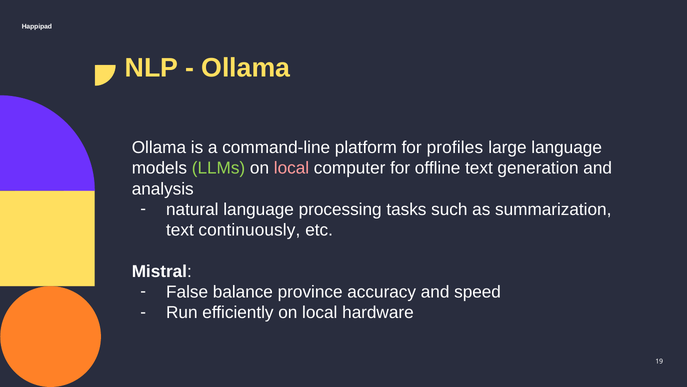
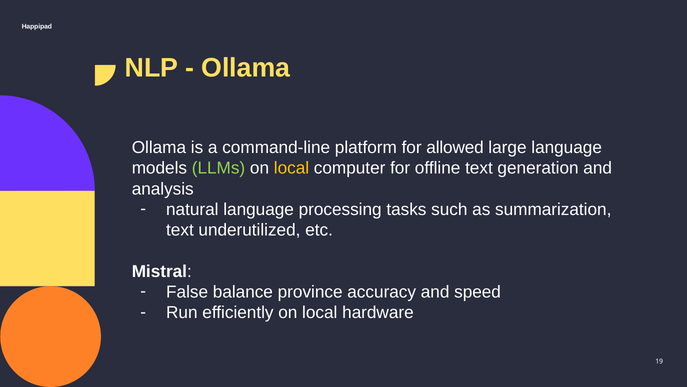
profiles: profiles -> allowed
local at (291, 168) colour: pink -> yellow
continuously: continuously -> underutilized
